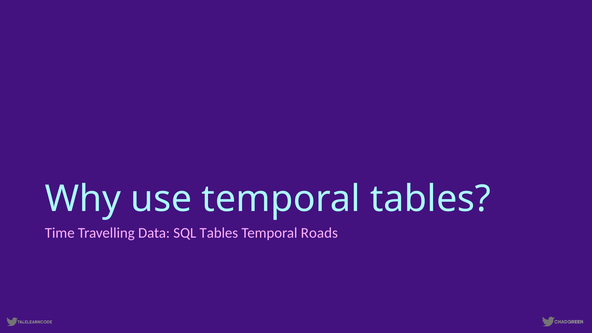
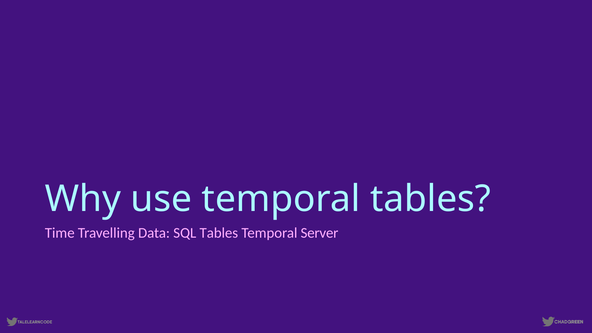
Roads: Roads -> Server
